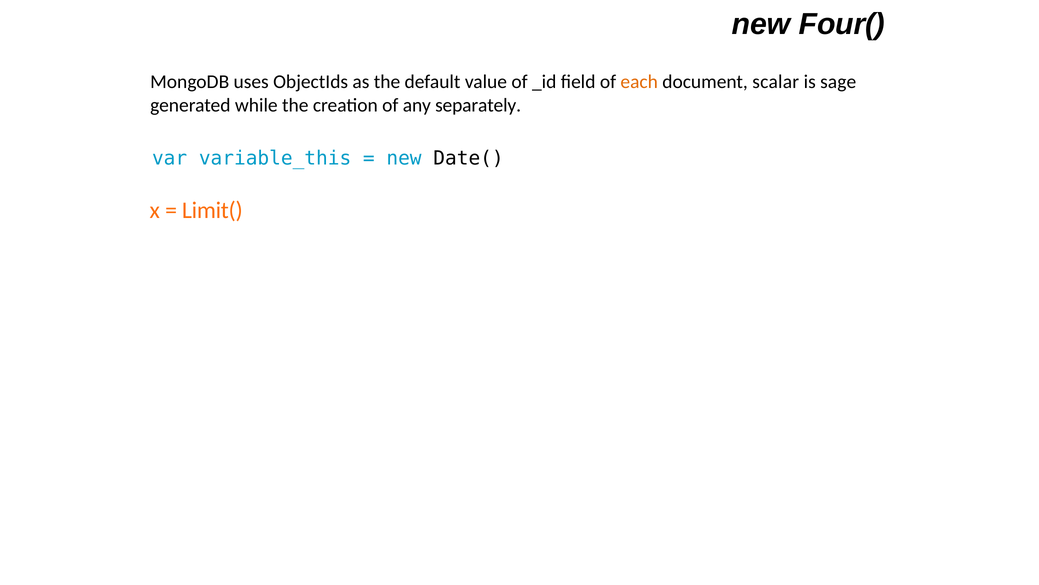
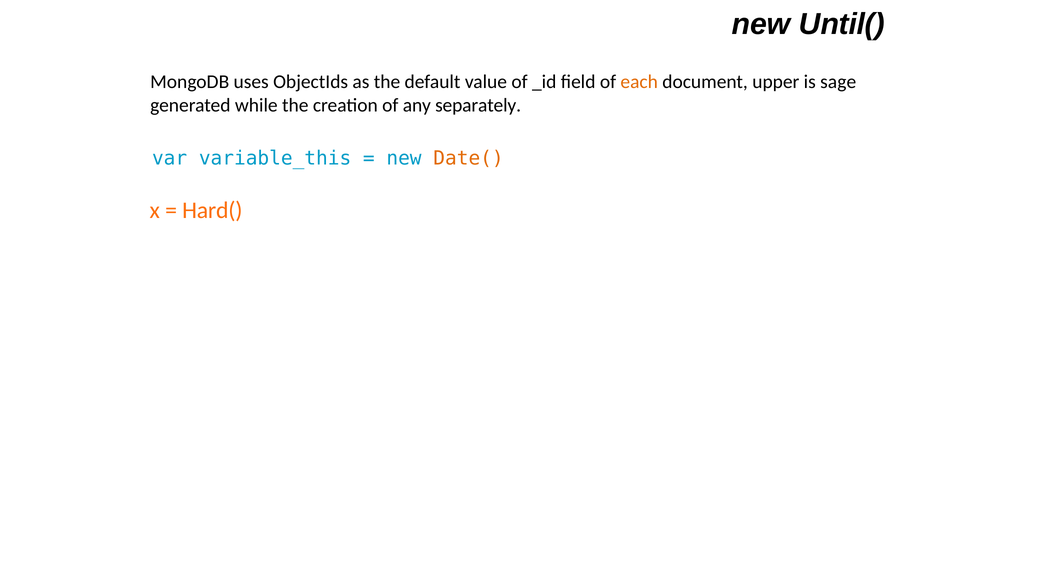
Four(: Four( -> Until(
scalar: scalar -> upper
Date( colour: black -> orange
Limit(: Limit( -> Hard(
